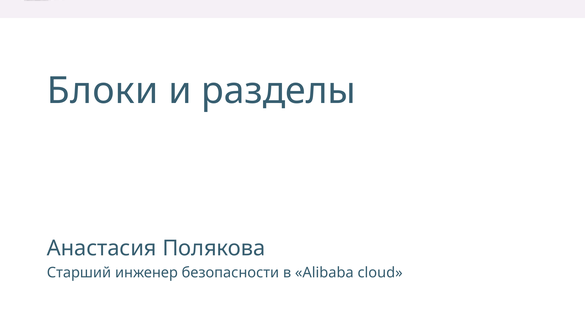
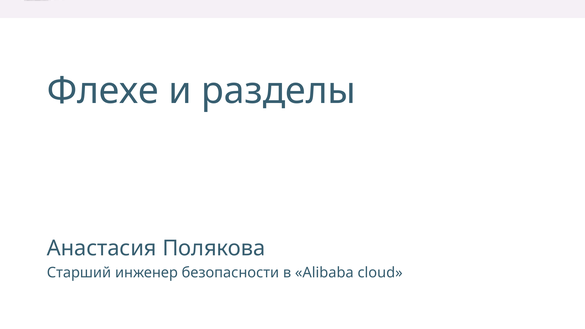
Блоки: Блоки -> Флехе
